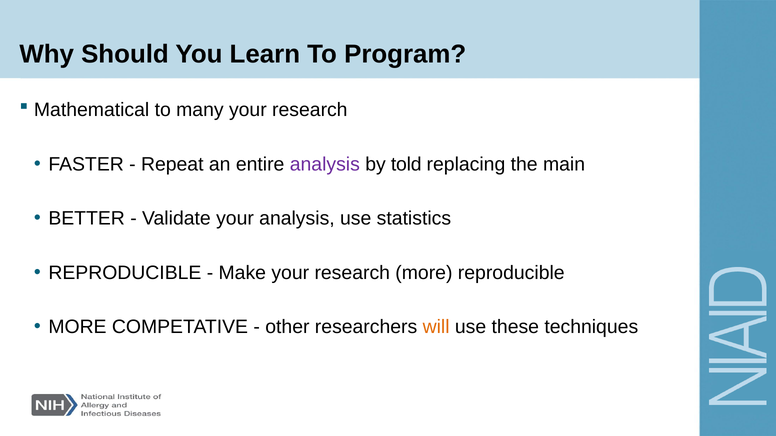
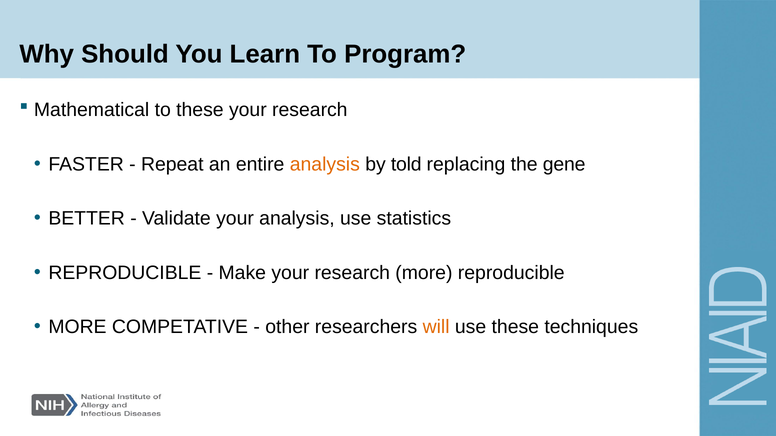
to many: many -> these
analysis at (325, 165) colour: purple -> orange
main: main -> gene
